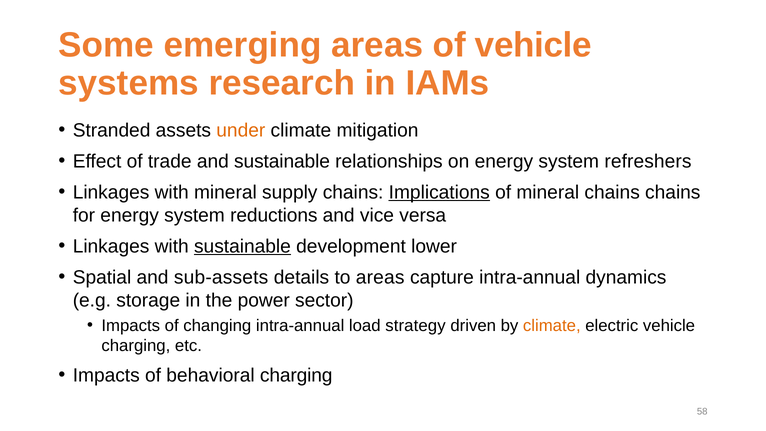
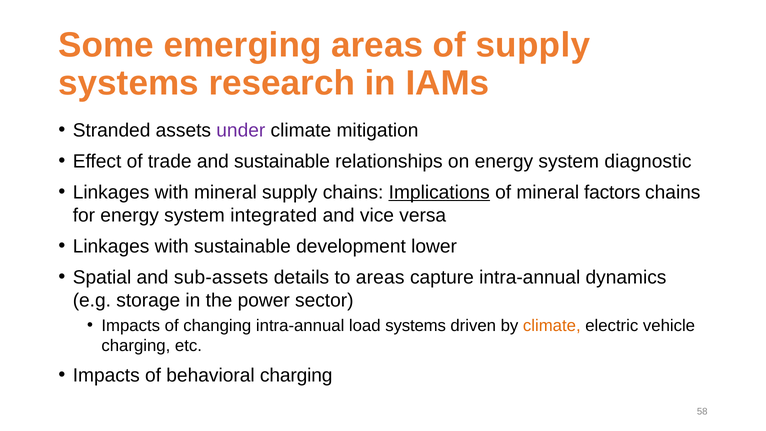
of vehicle: vehicle -> supply
under colour: orange -> purple
refreshers: refreshers -> diagnostic
mineral chains: chains -> factors
reductions: reductions -> integrated
sustainable at (242, 246) underline: present -> none
load strategy: strategy -> systems
